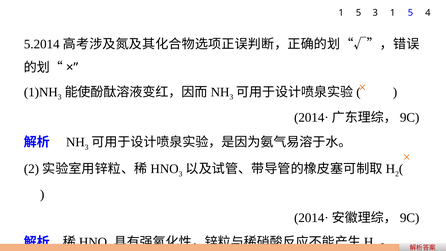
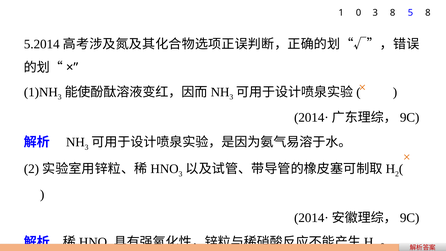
5 at (359, 13): 5 -> 0
3 1: 1 -> 8
5 4: 4 -> 8
